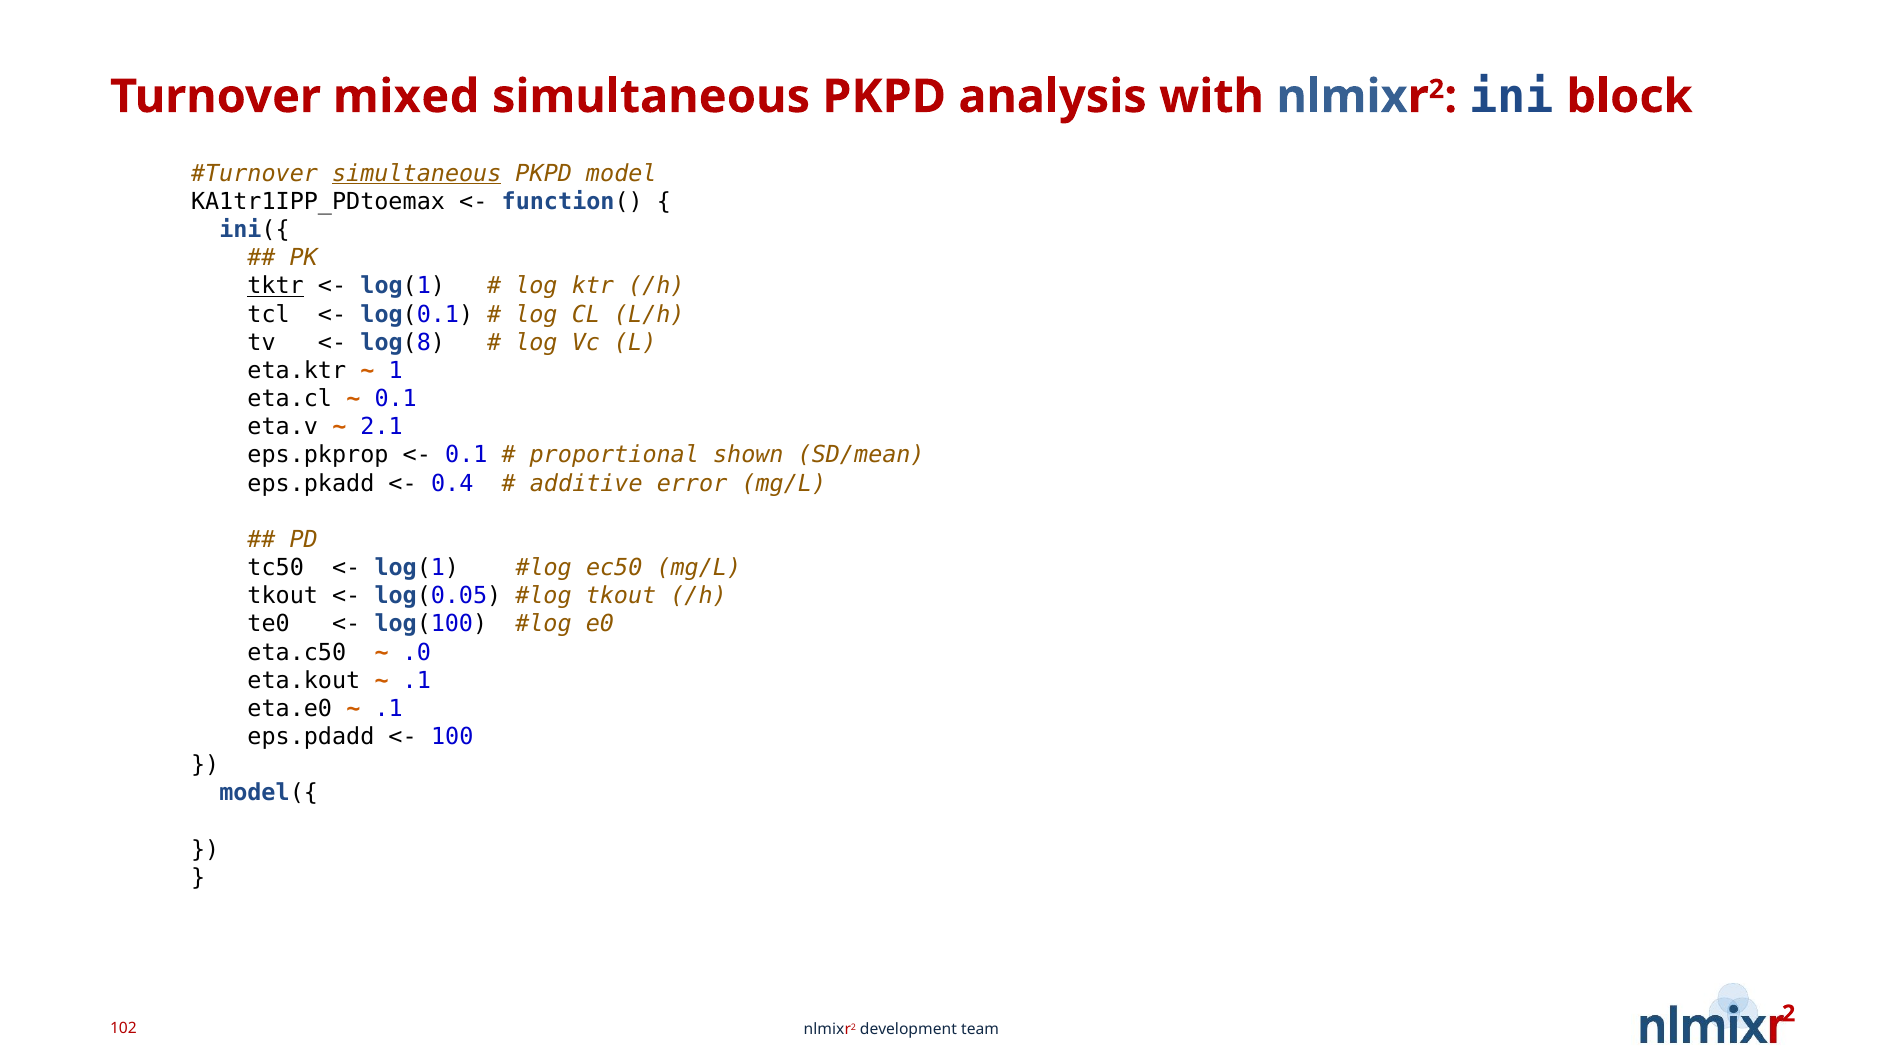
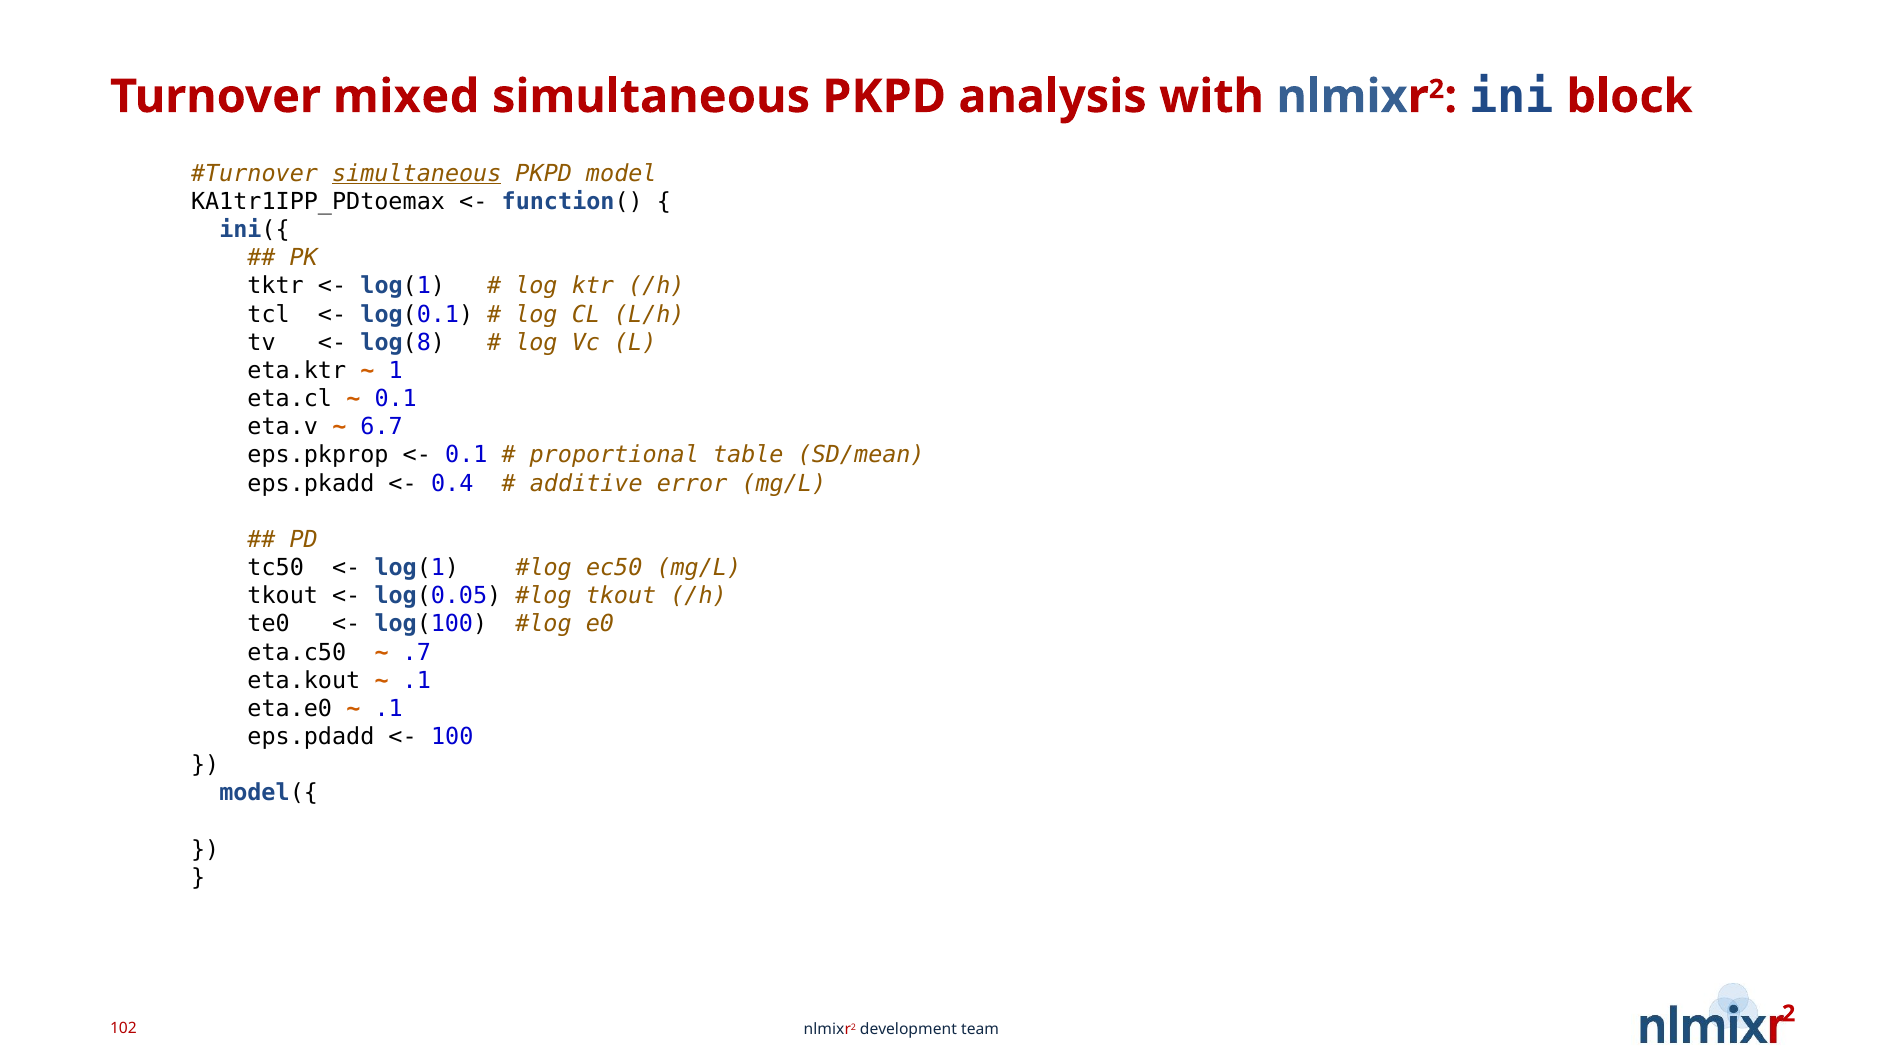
tktr underline: present -> none
2.1: 2.1 -> 6.7
shown: shown -> table
.0: .0 -> .7
